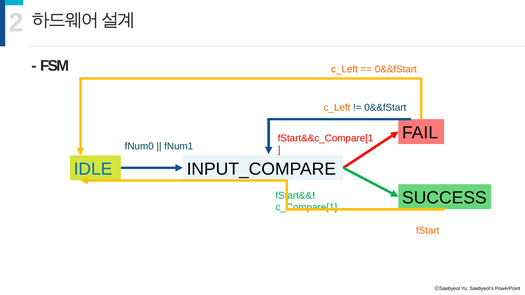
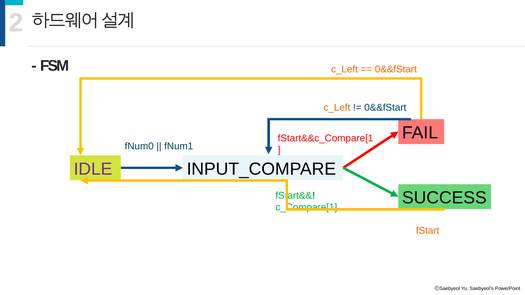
IDLE colour: blue -> purple
